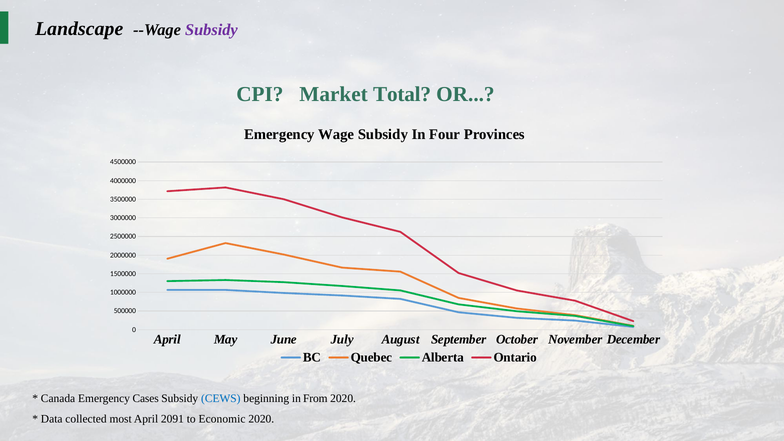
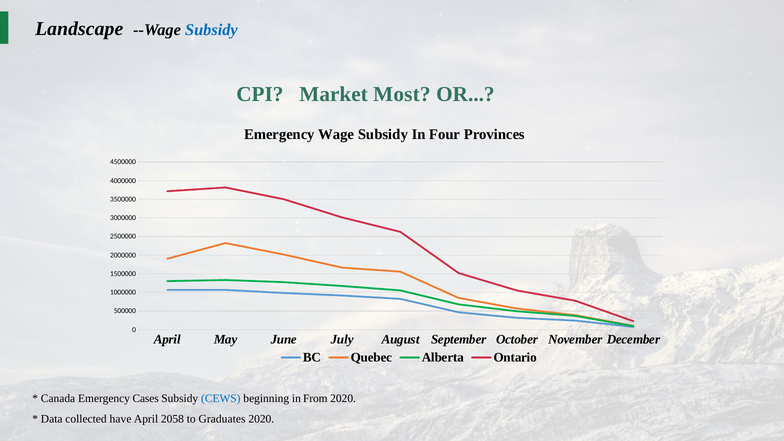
Subsidy at (211, 30) colour: purple -> blue
Total: Total -> Most
most: most -> have
2091: 2091 -> 2058
Economic: Economic -> Graduates
